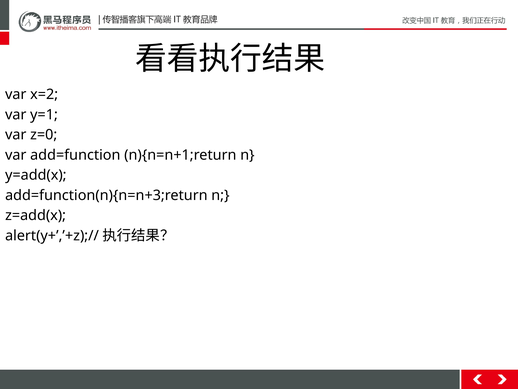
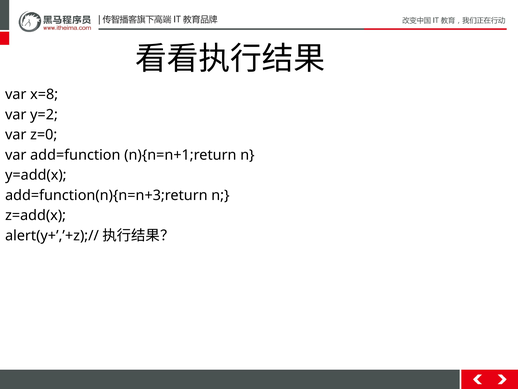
x=2: x=2 -> x=8
y=1: y=1 -> y=2
